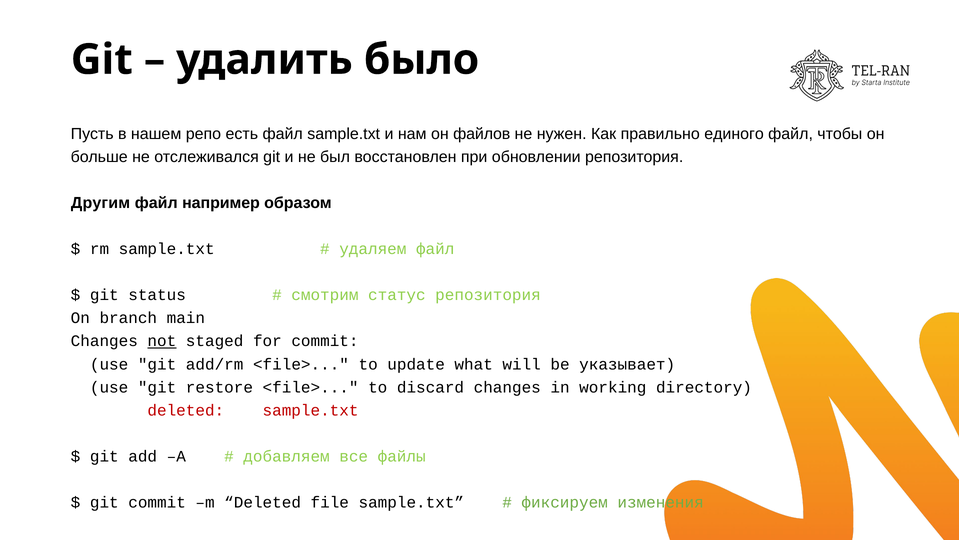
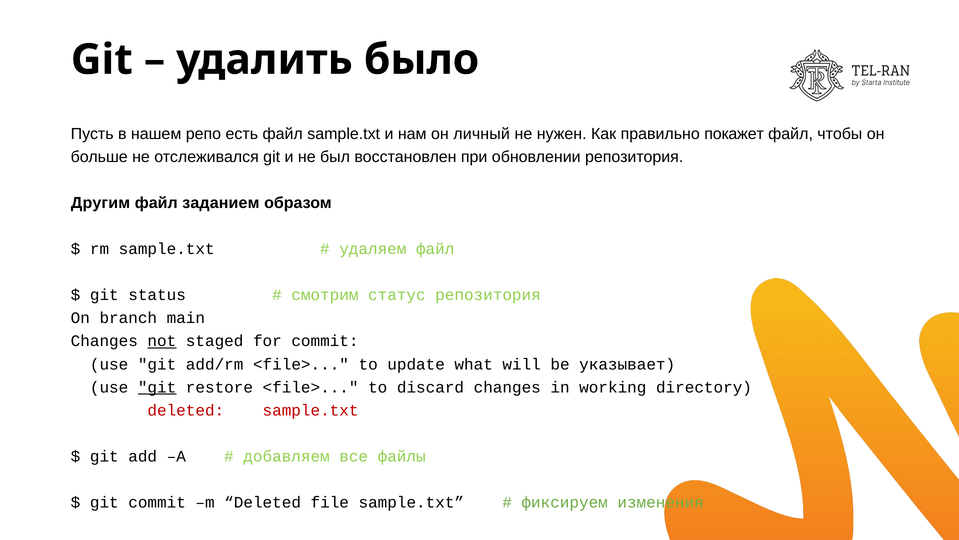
файлов: файлов -> личный
единого: единого -> покажет
например: например -> заданием
git at (157, 387) underline: none -> present
